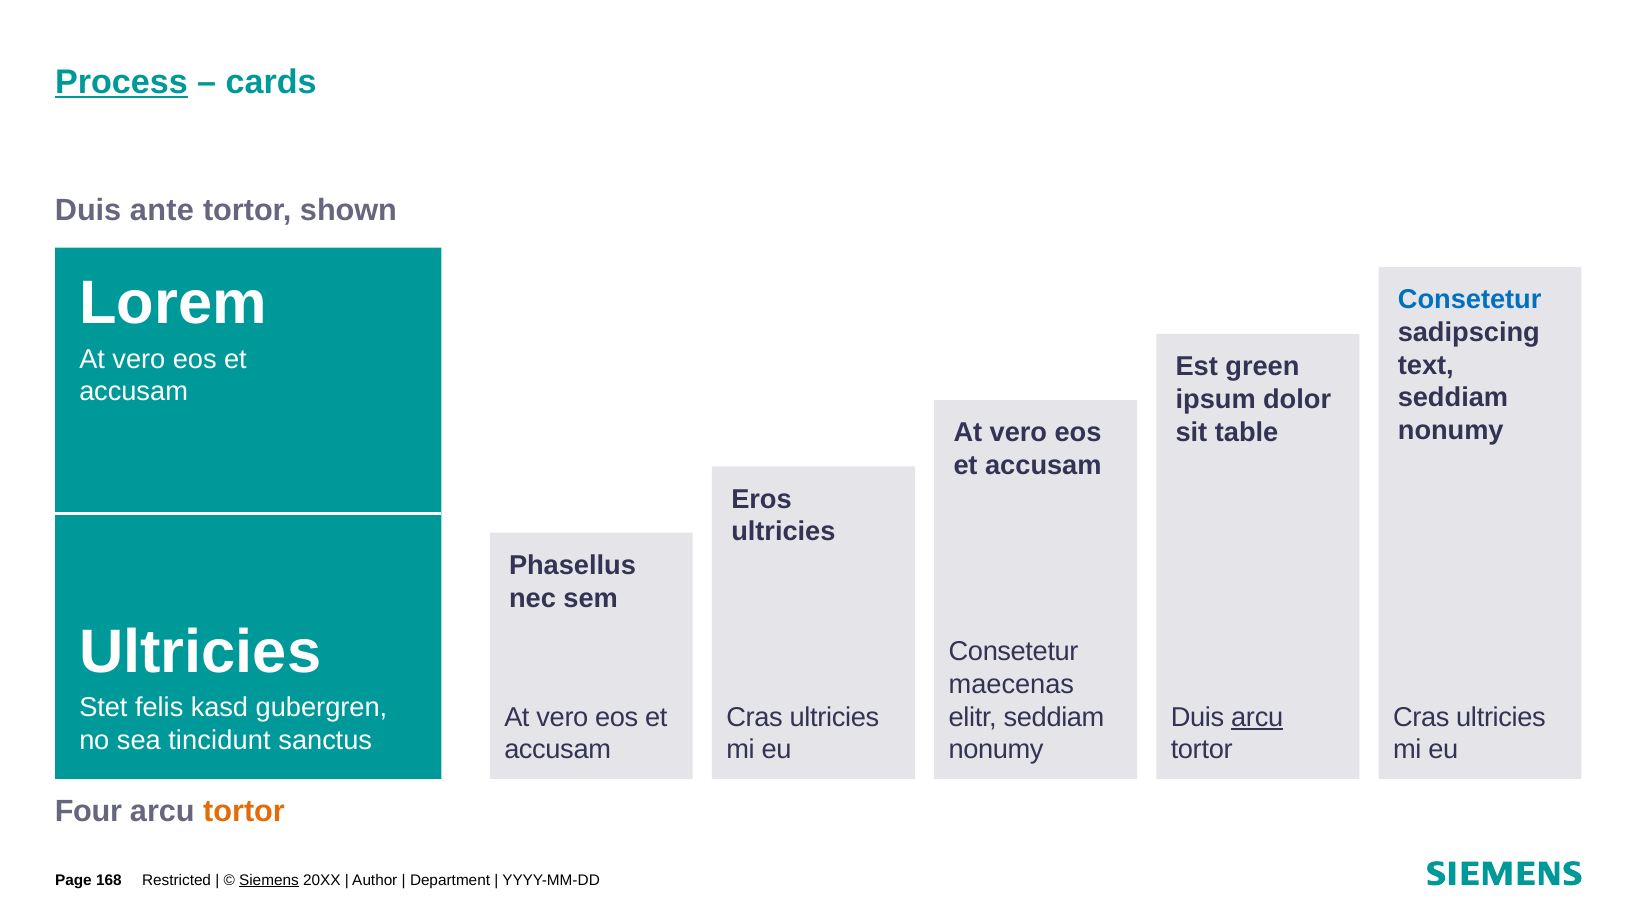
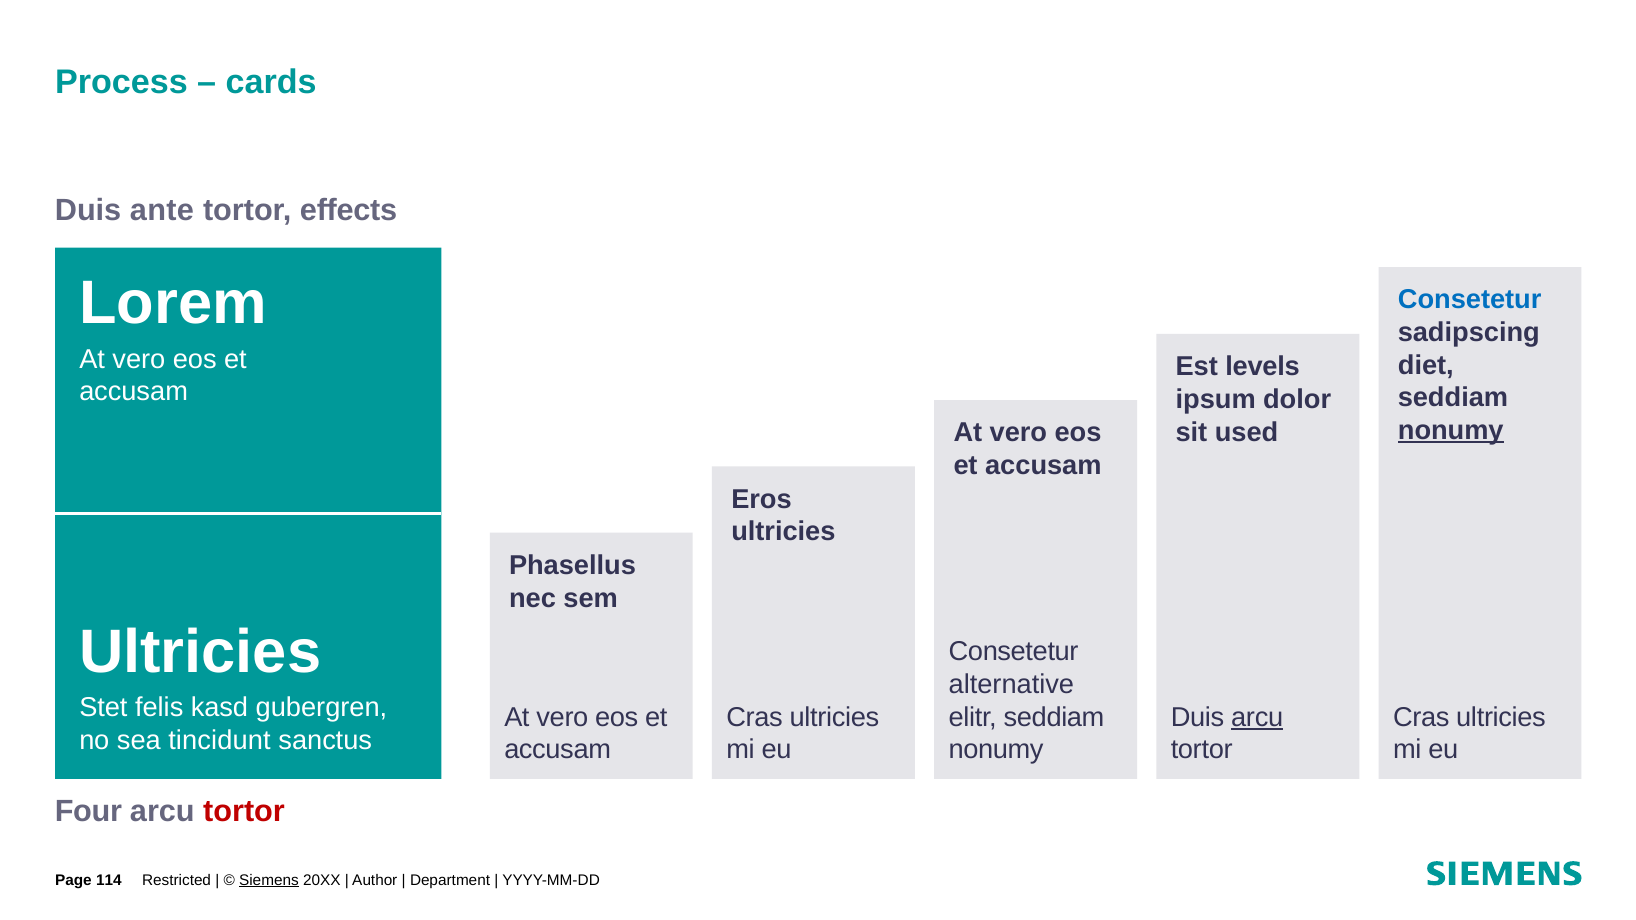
Process underline: present -> none
shown: shown -> effects
text: text -> diet
green: green -> levels
nonumy at (1451, 431) underline: none -> present
table: table -> used
maecenas: maecenas -> alternative
tortor at (244, 811) colour: orange -> red
168: 168 -> 114
